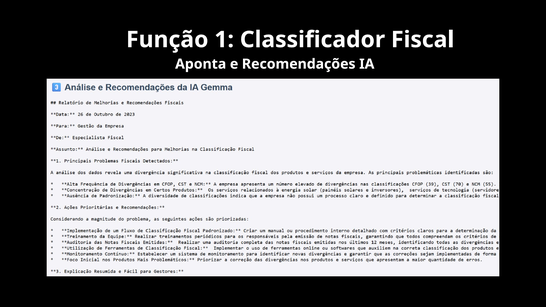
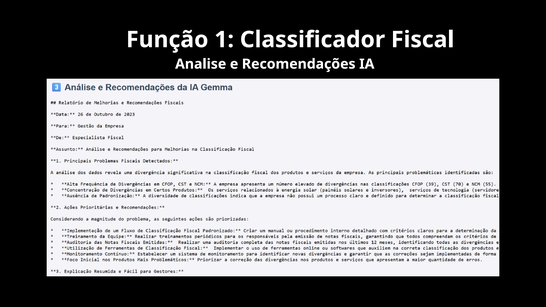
Aponta: Aponta -> Analise
